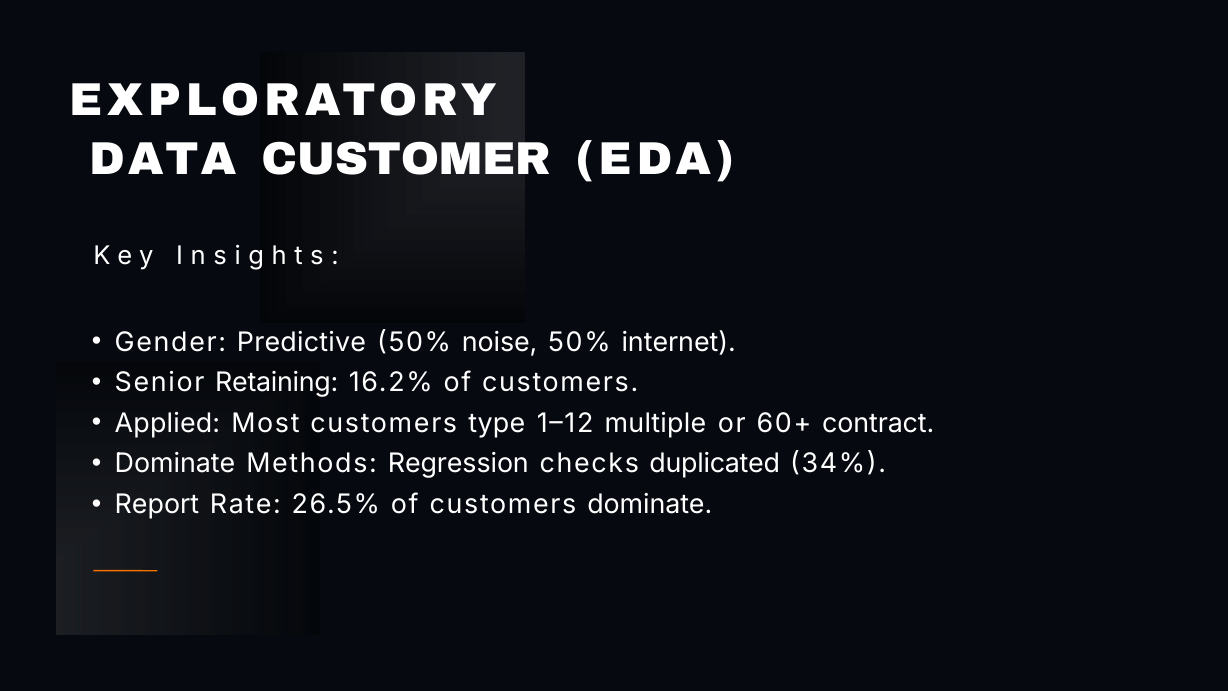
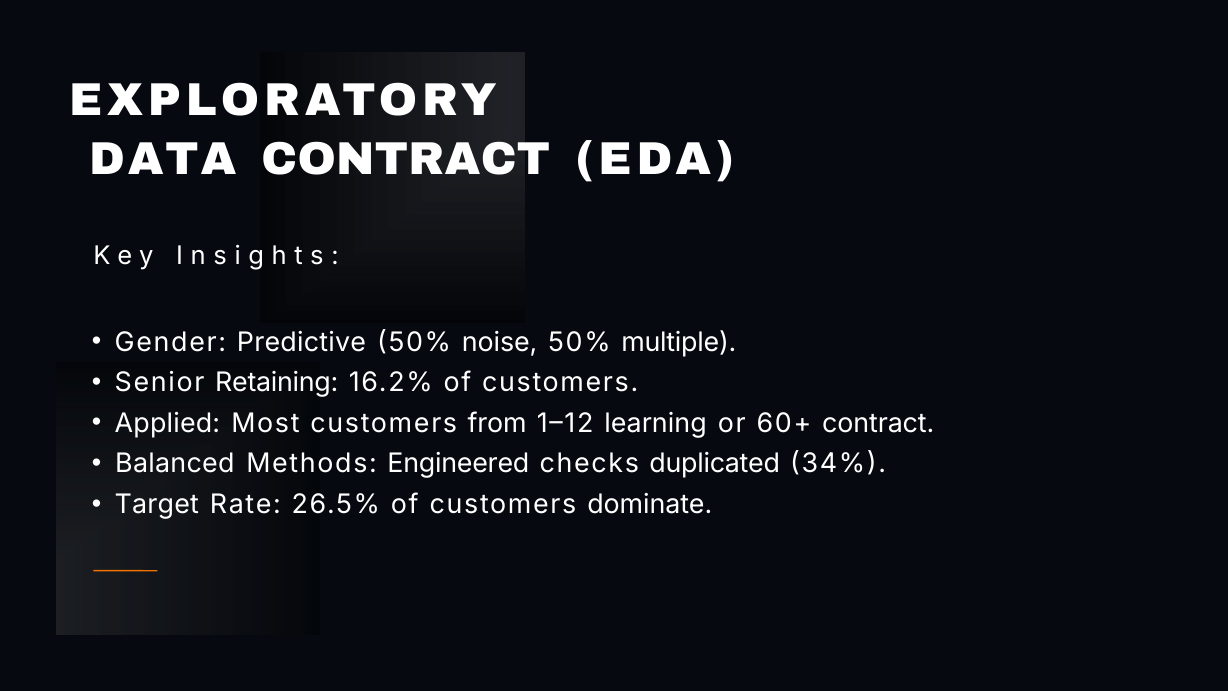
DATA CUSTOMER: CUSTOMER -> CONTRACT
internet: internet -> multiple
type: type -> from
multiple: multiple -> learning
Dominate at (175, 464): Dominate -> Balanced
Regression: Regression -> Engineered
Report: Report -> Target
